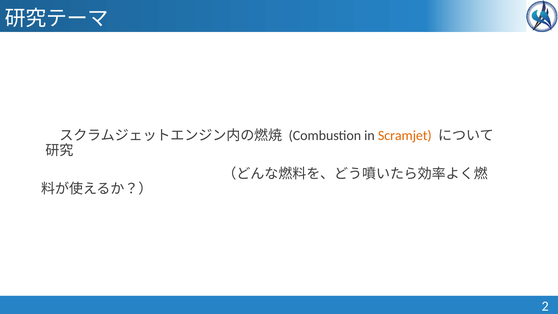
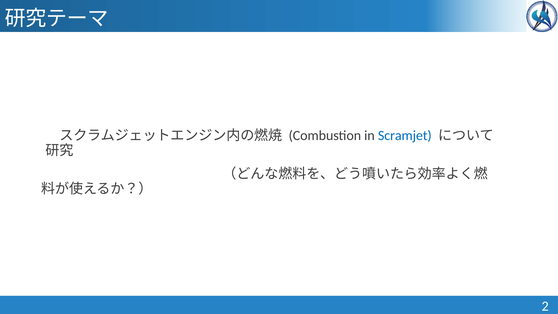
Scramjet colour: orange -> blue
